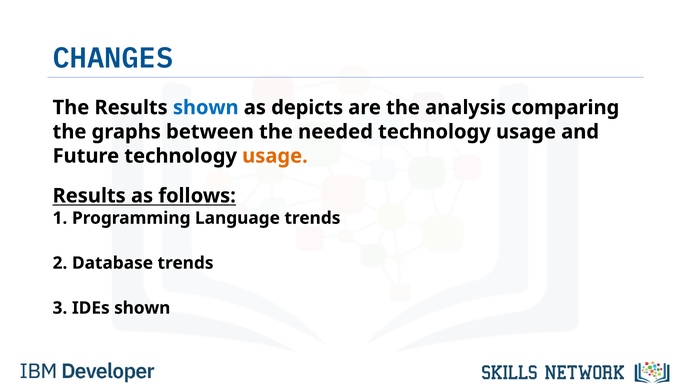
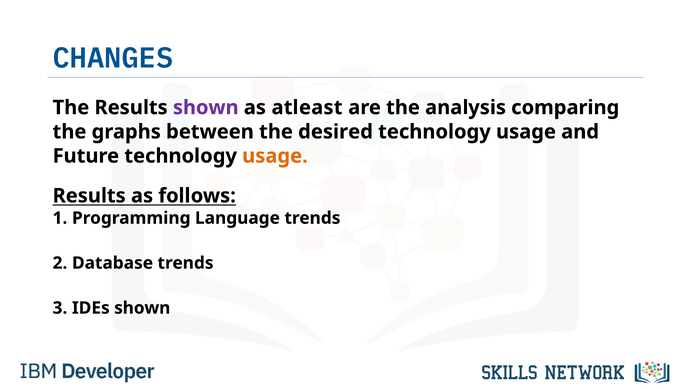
shown at (206, 107) colour: blue -> purple
depicts: depicts -> atleast
needed: needed -> desired
